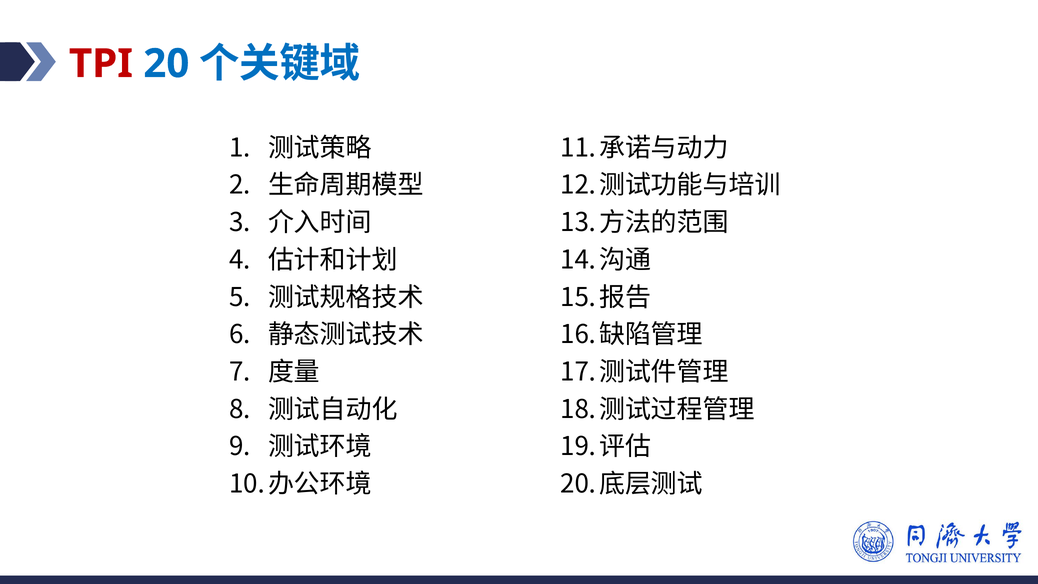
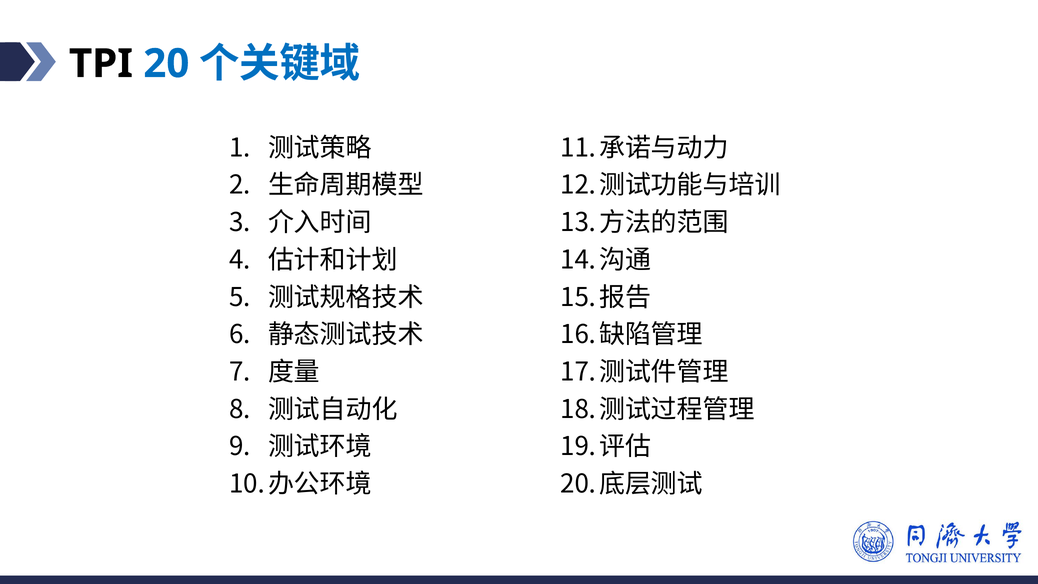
TPI colour: red -> black
